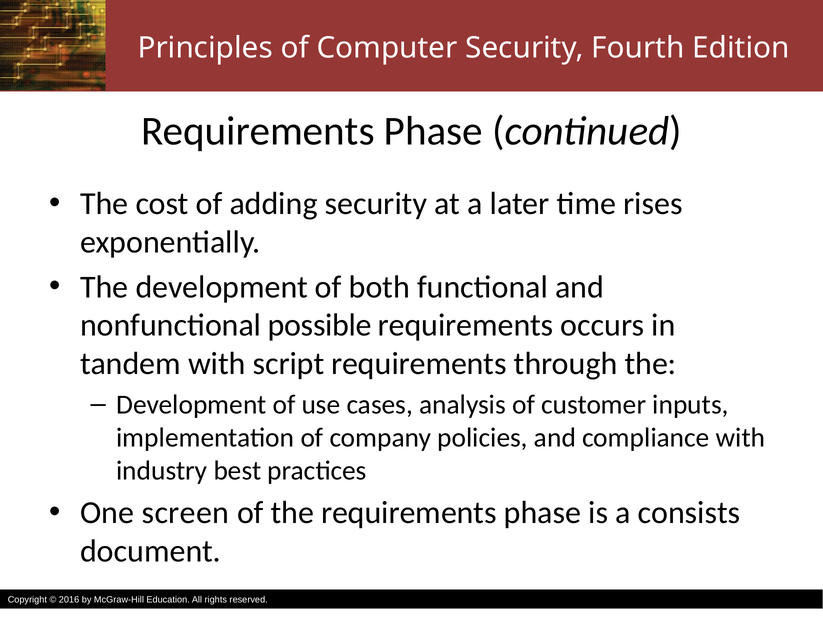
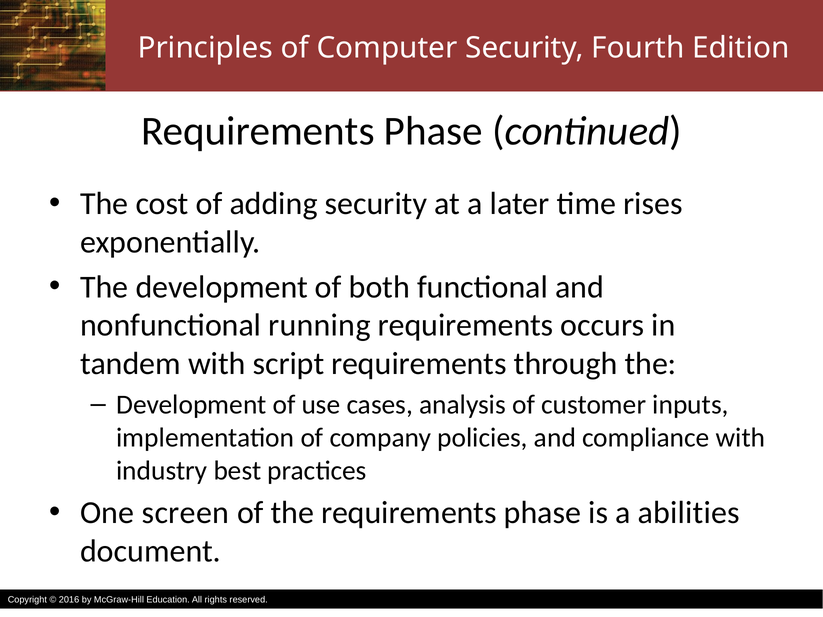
possible: possible -> running
consists: consists -> abilities
